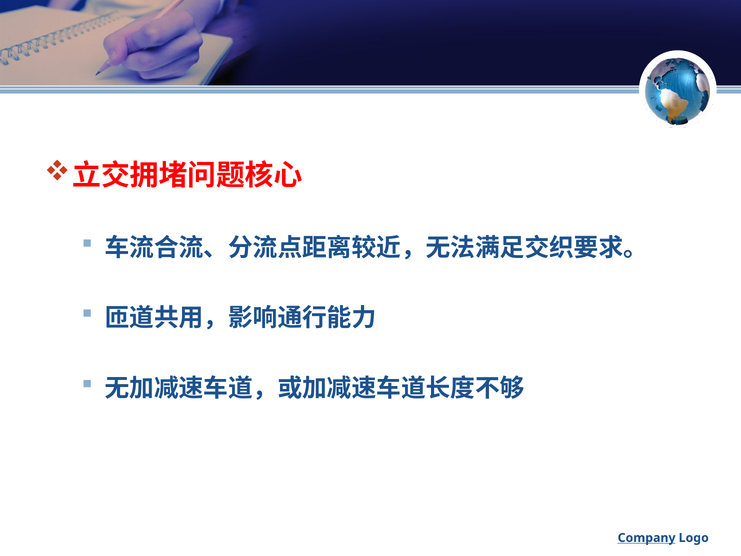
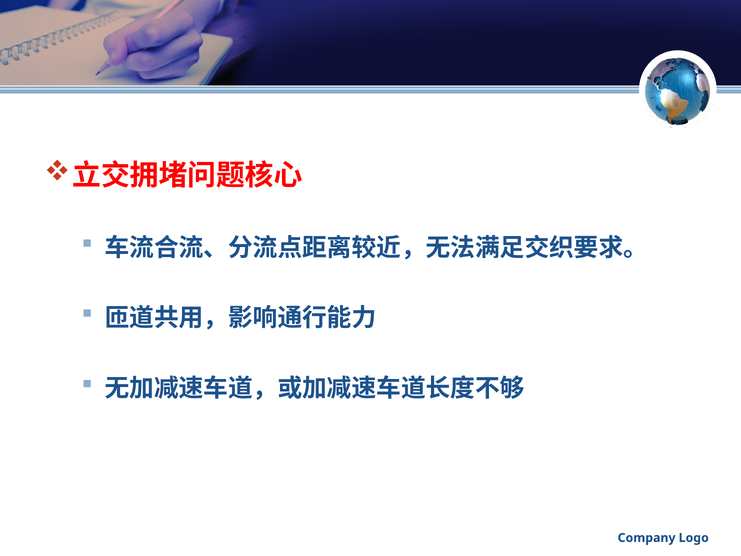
Company underline: present -> none
